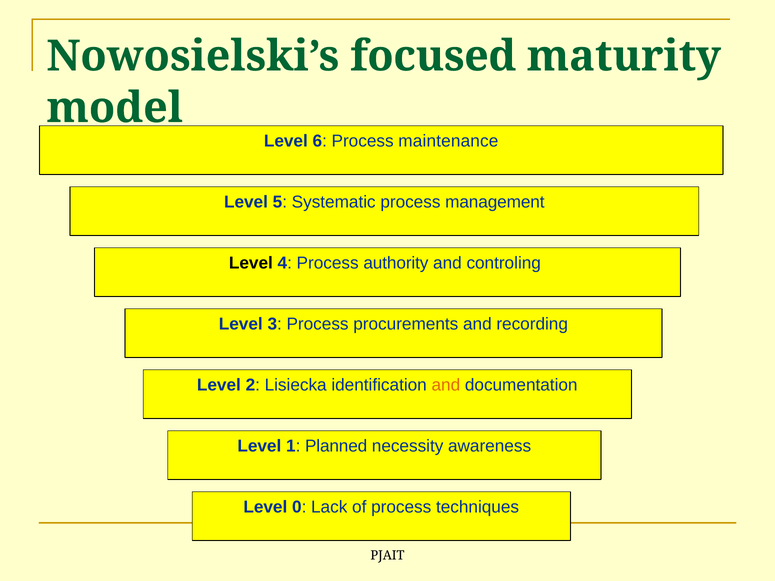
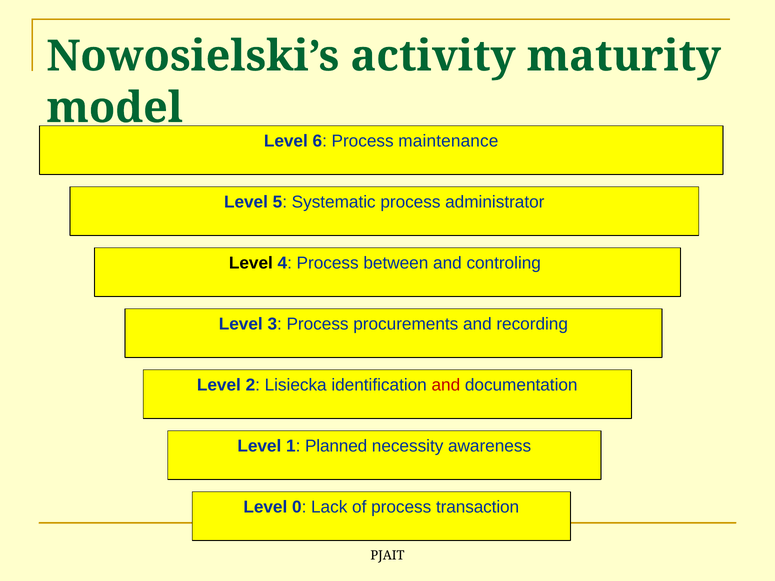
focused: focused -> activity
management: management -> administrator
authority: authority -> between
and at (446, 385) colour: orange -> red
techniques: techniques -> transaction
